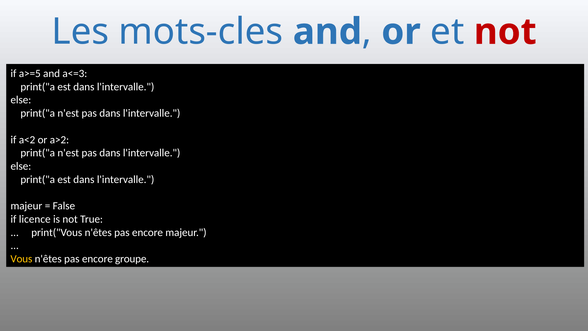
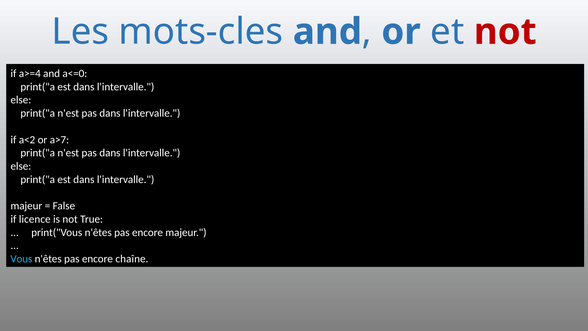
a>=5: a>=5 -> a>=4
a<=3: a<=3 -> a<=0
a>2: a>2 -> a>7
Vous colour: yellow -> light blue
groupe: groupe -> chaîne
